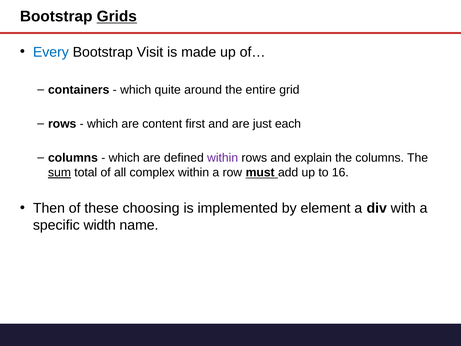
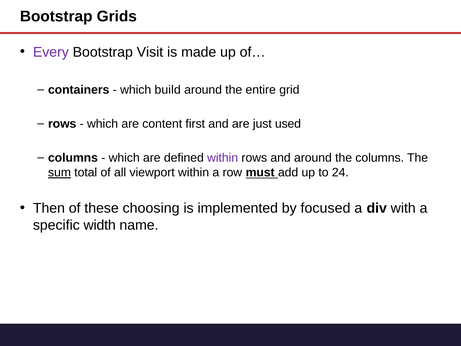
Grids underline: present -> none
Every colour: blue -> purple
quite: quite -> build
each: each -> used
and explain: explain -> around
complex: complex -> viewport
16: 16 -> 24
element: element -> focused
